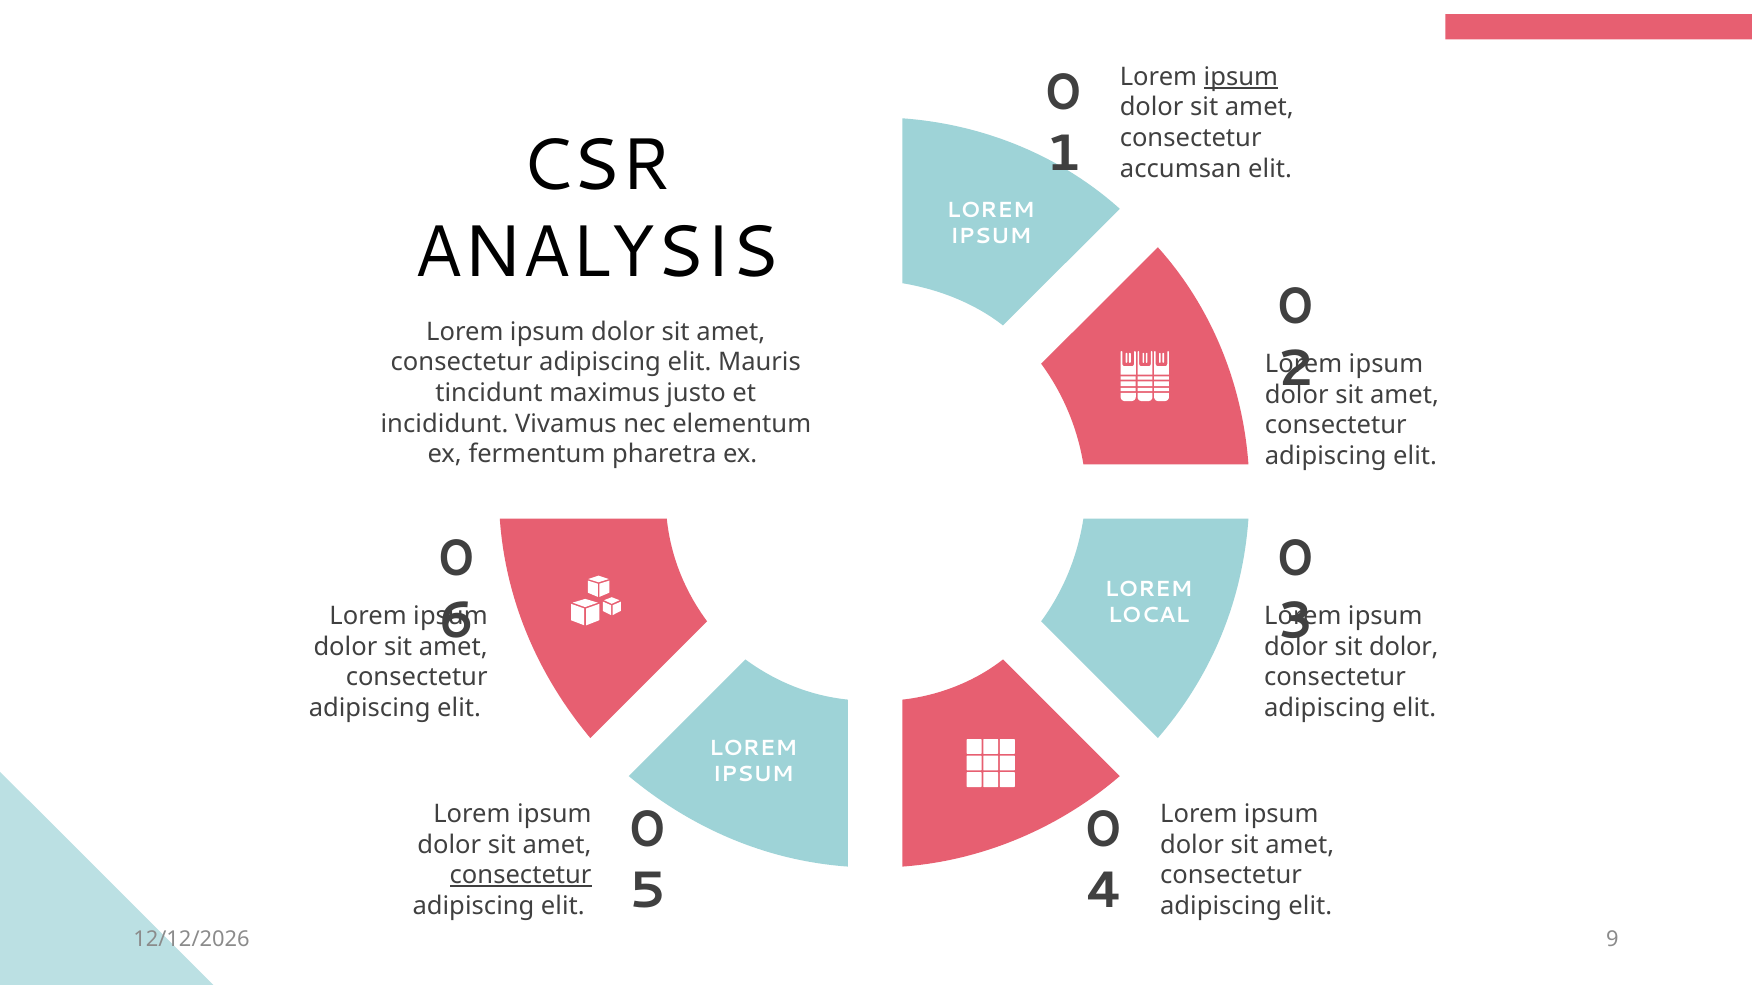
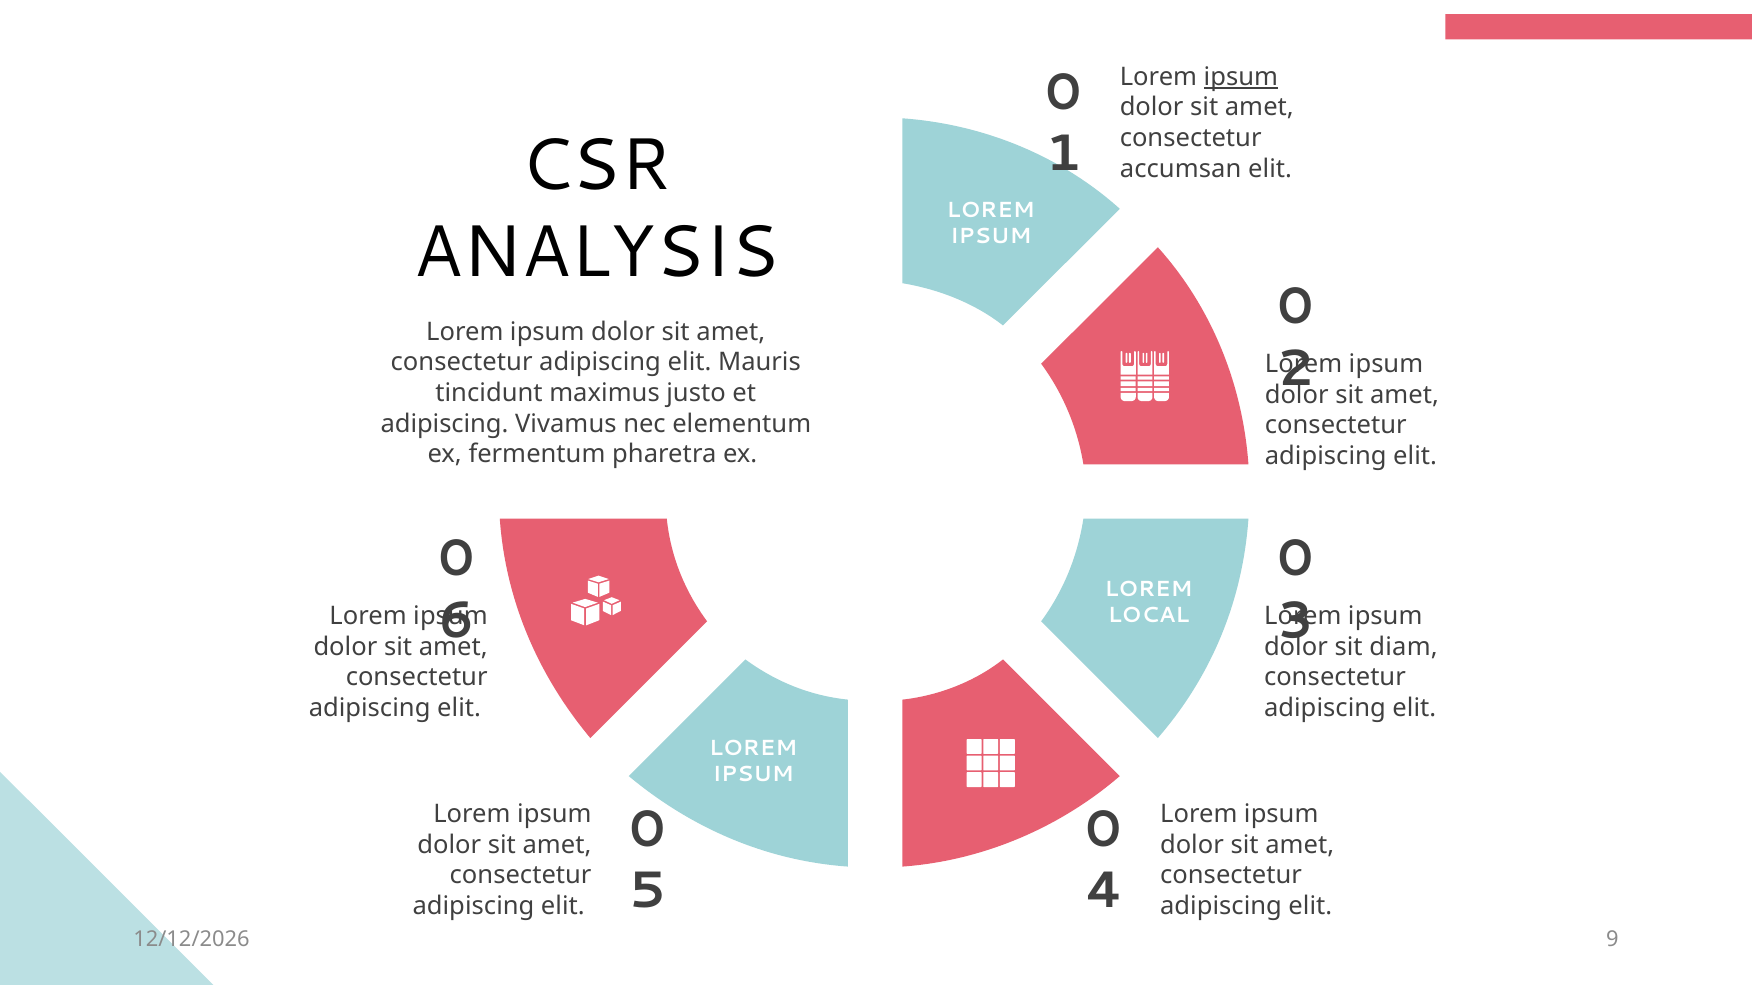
incididunt at (444, 424): incididunt -> adipiscing
sit dolor: dolor -> diam
consectetur at (521, 876) underline: present -> none
